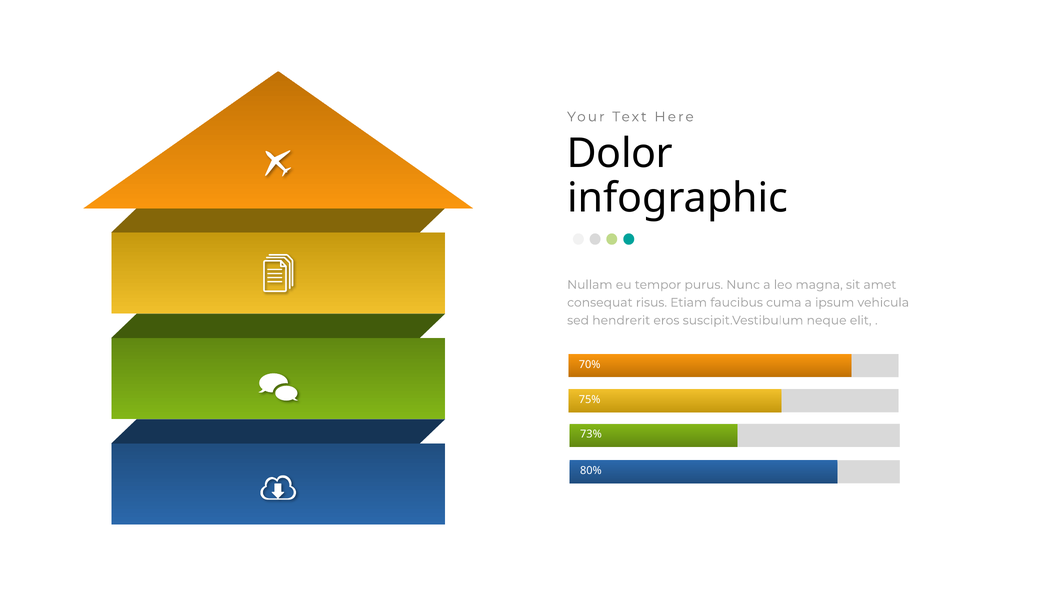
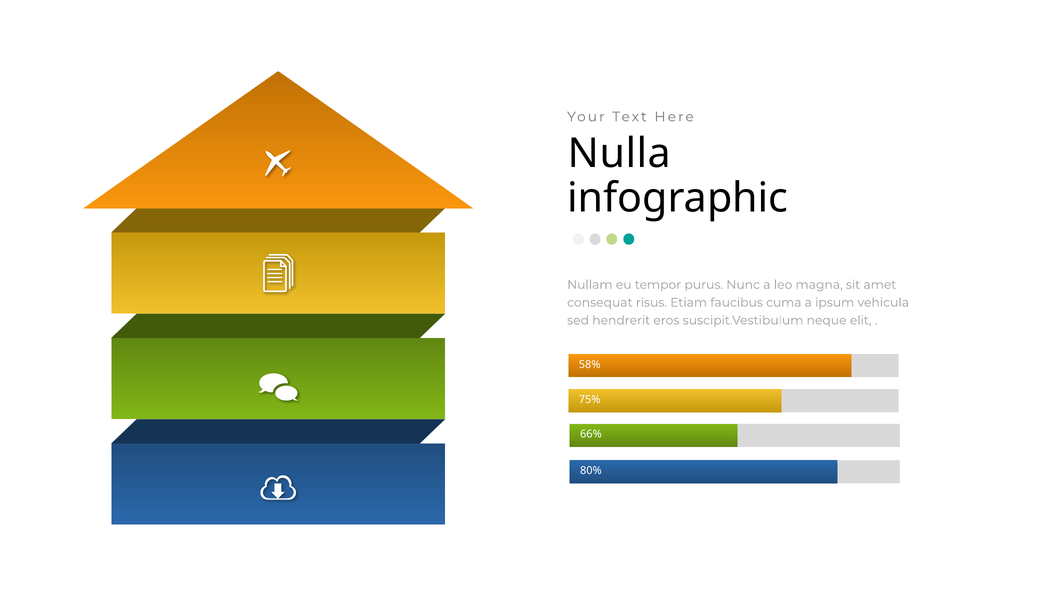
Dolor: Dolor -> Nulla
70%: 70% -> 58%
73%: 73% -> 66%
